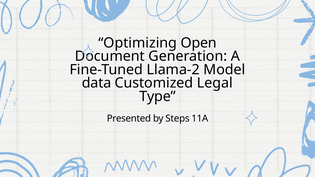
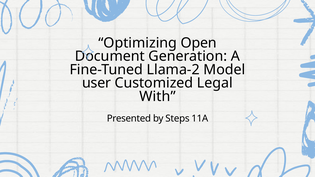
data: data -> user
Type: Type -> With
